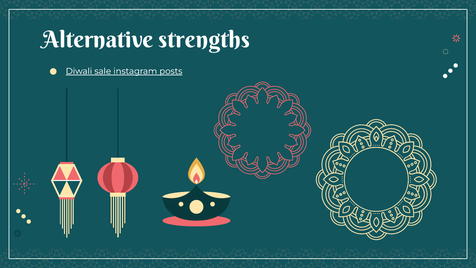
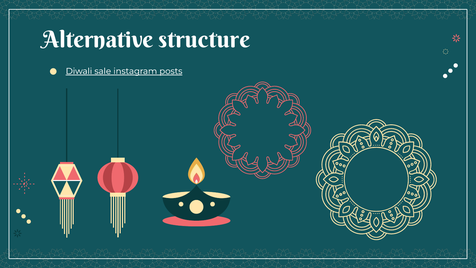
strengths: strengths -> structure
